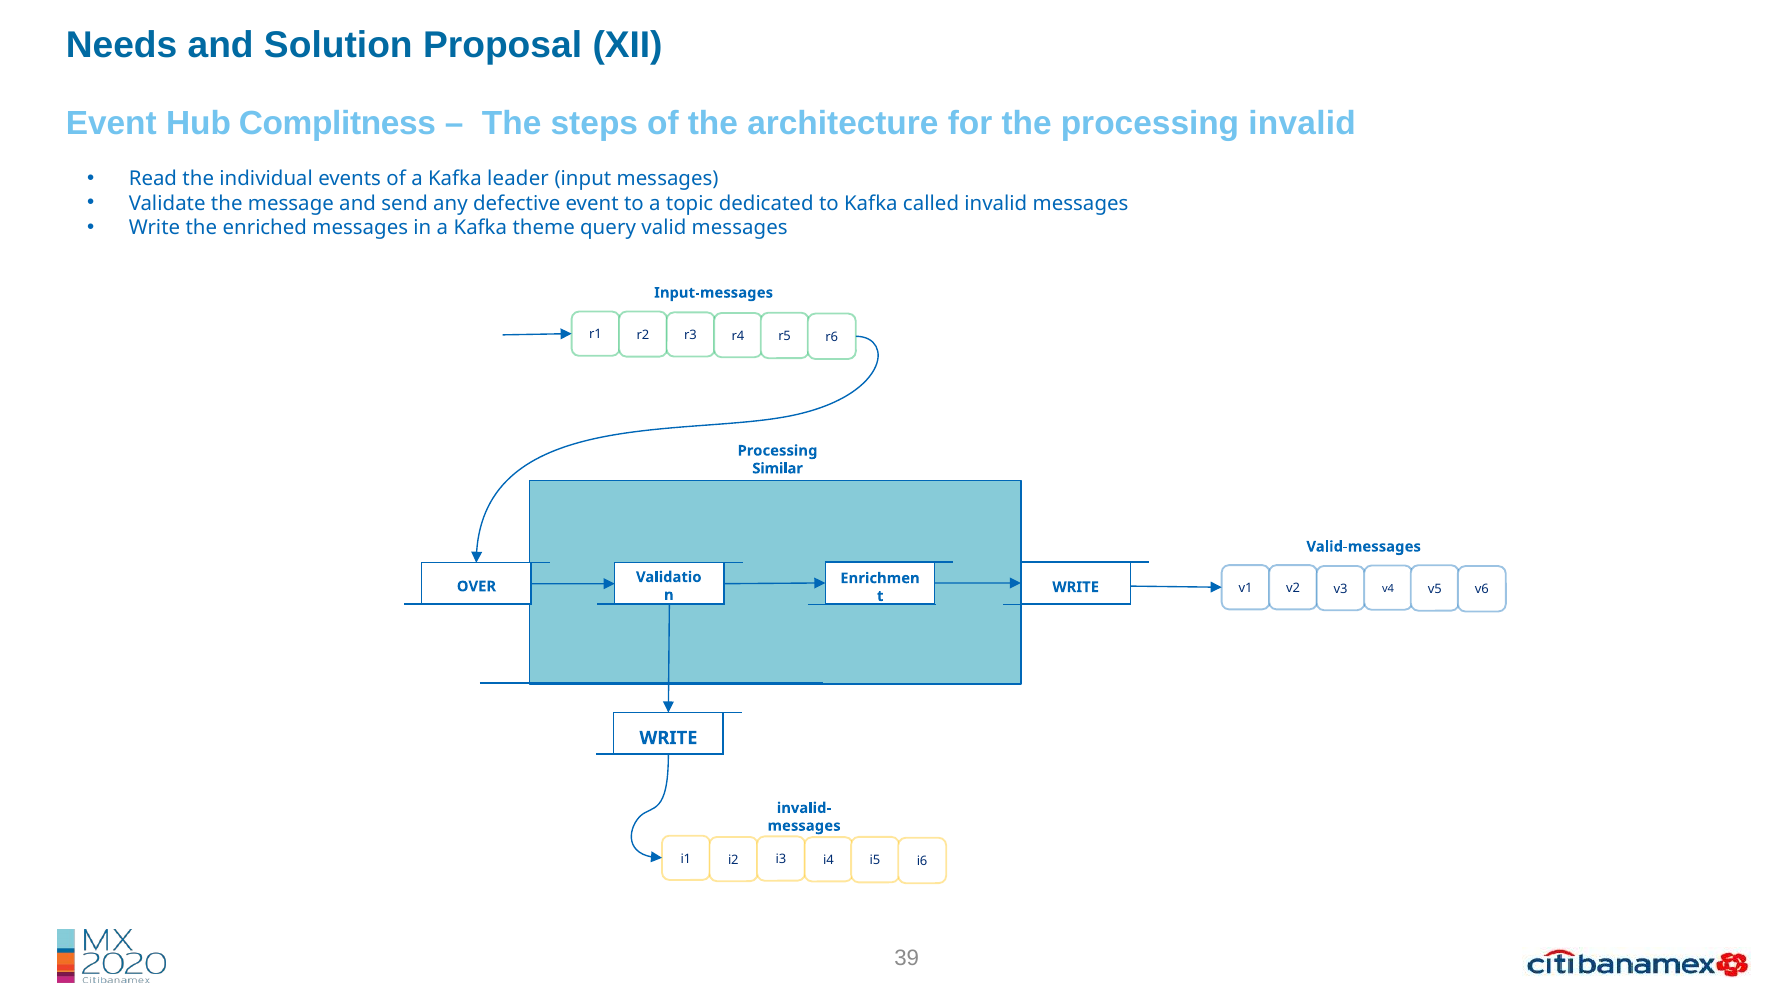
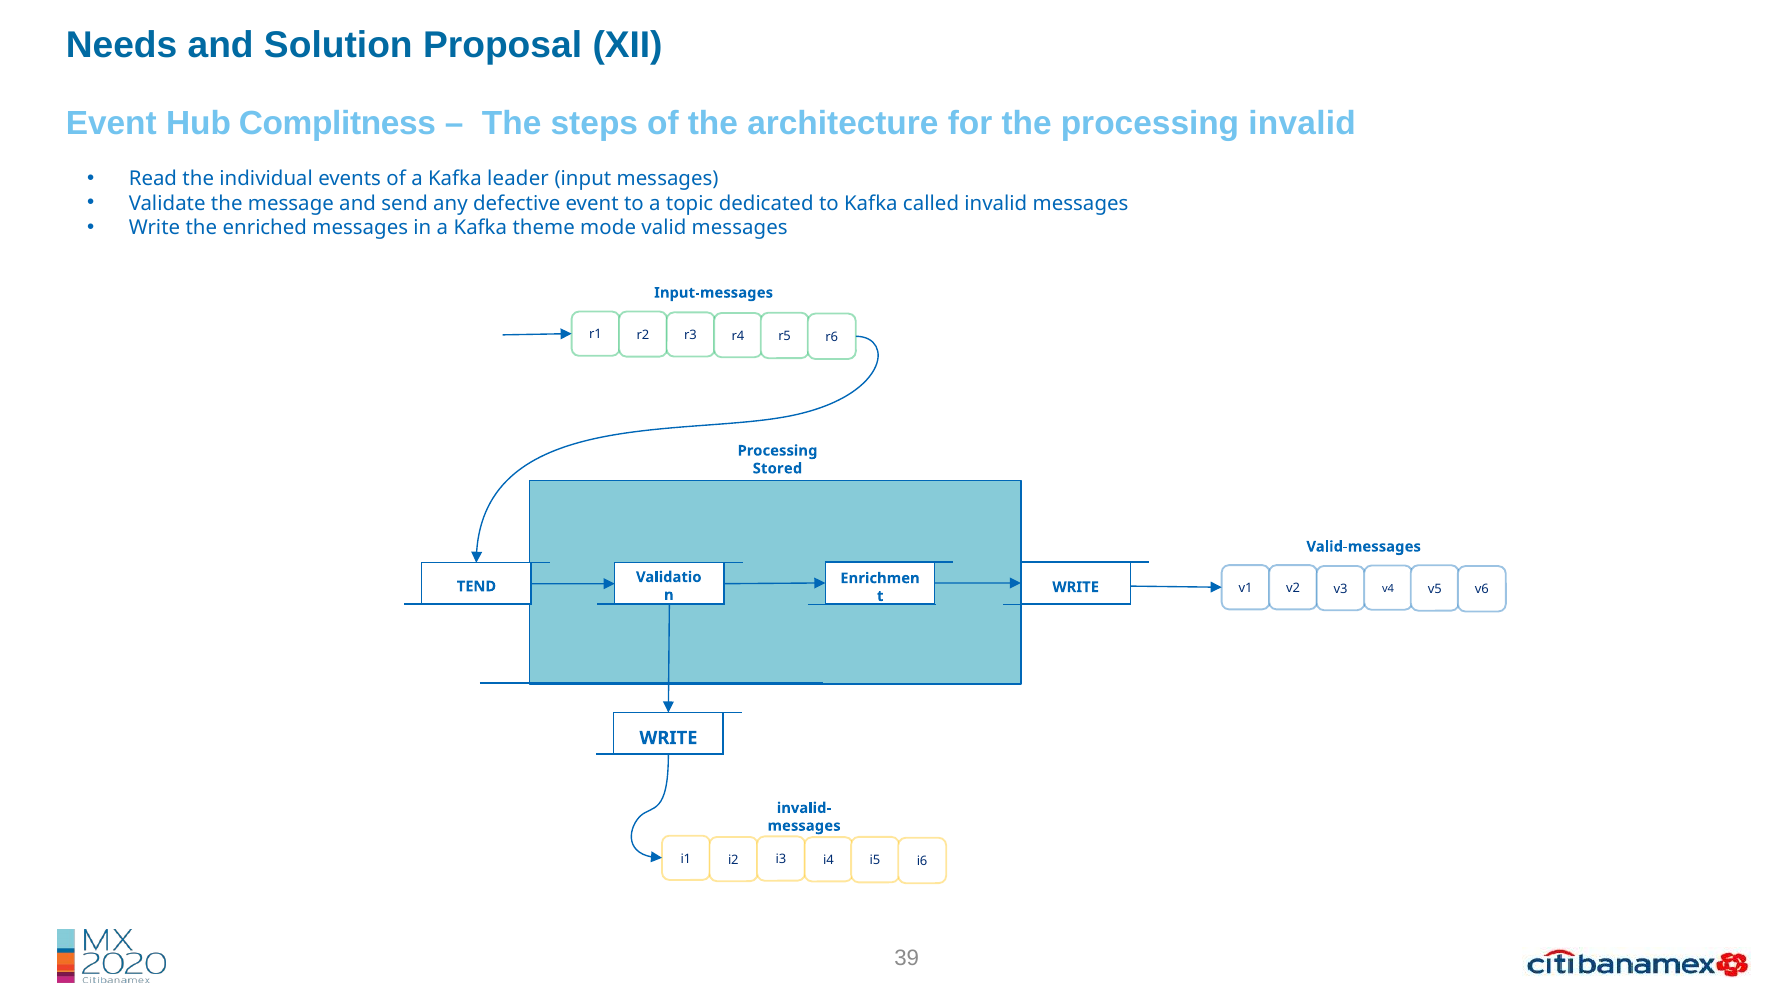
query: query -> mode
Similar: Similar -> Stored
OVER: OVER -> TEND
